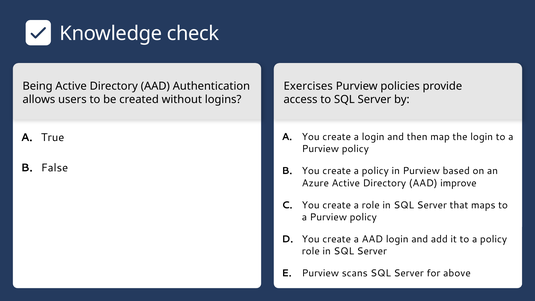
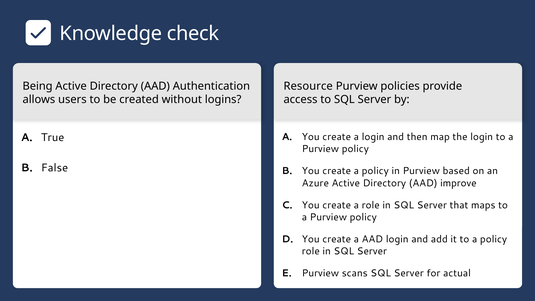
Exercises: Exercises -> Resource
above: above -> actual
